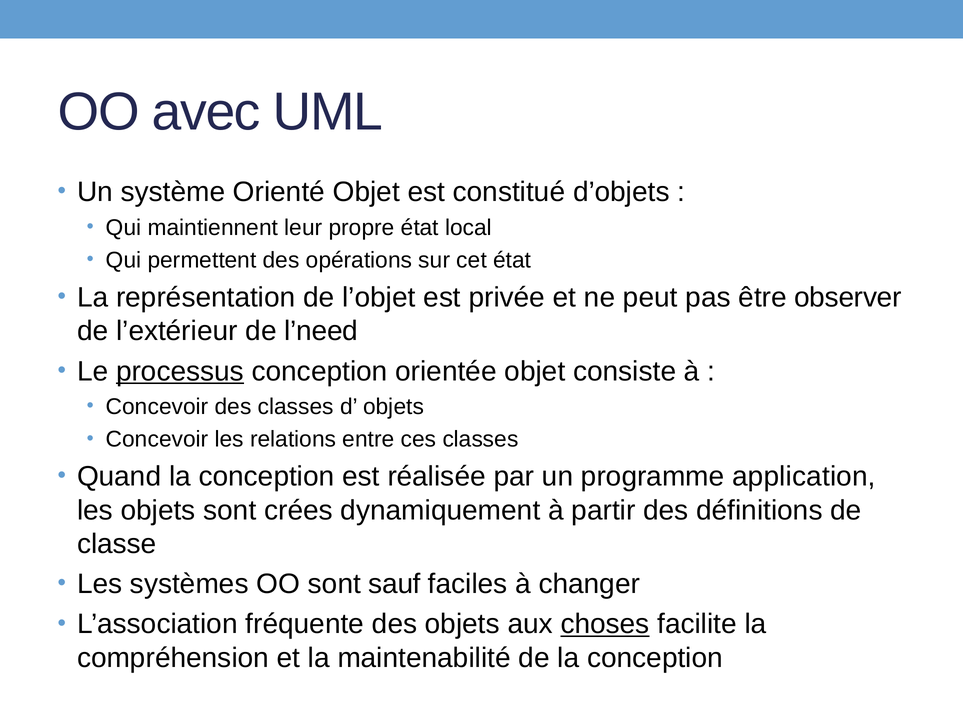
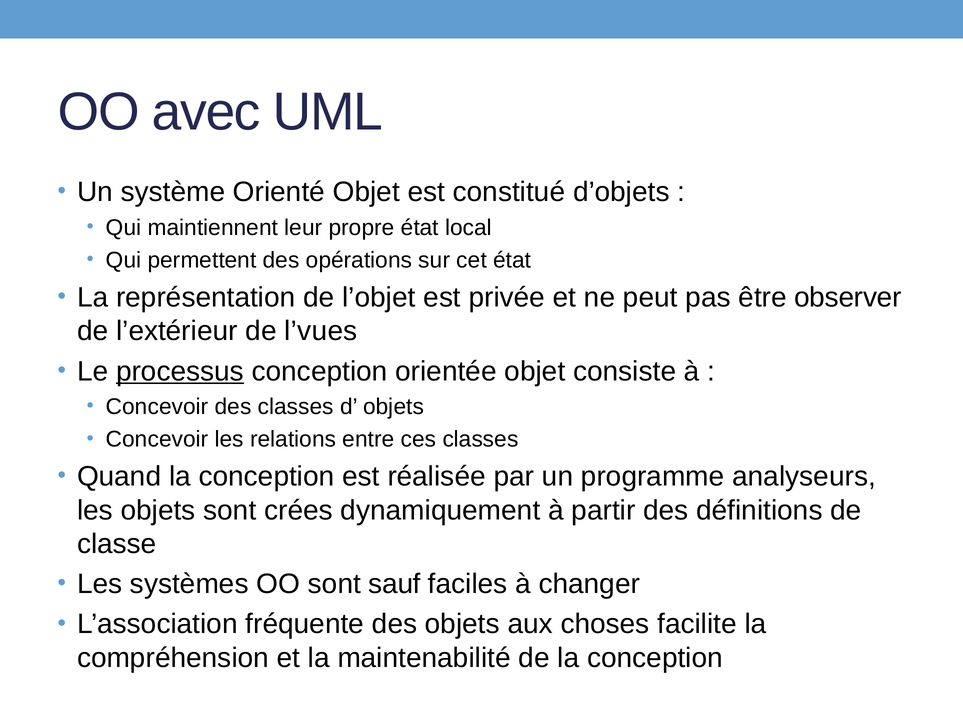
l’need: l’need -> l’vues
application: application -> analyseurs
choses underline: present -> none
